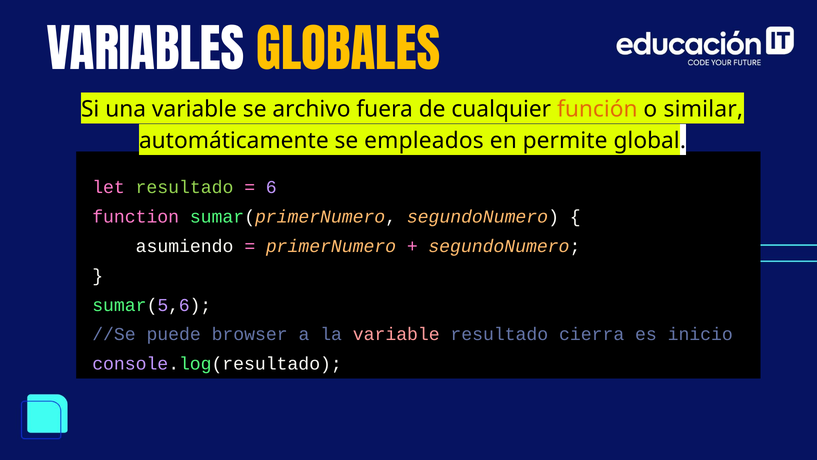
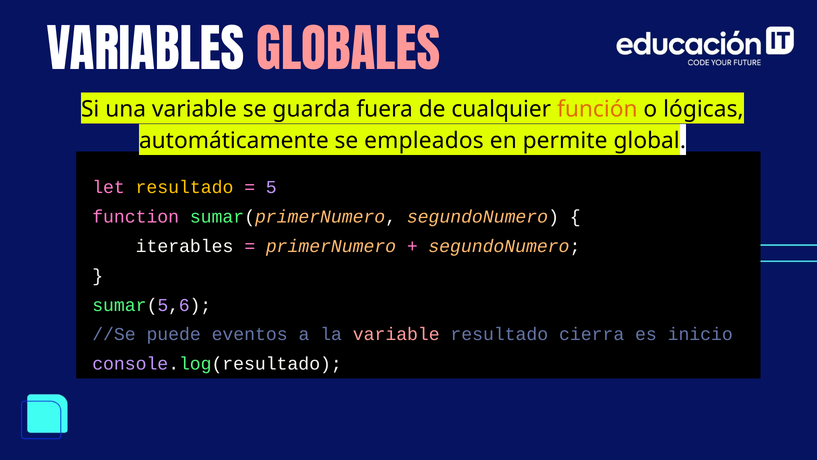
GLOBALES colour: yellow -> pink
archivo: archivo -> guarda
similar: similar -> lógicas
resultado at (185, 187) colour: light green -> yellow
6: 6 -> 5
asumiendo: asumiendo -> iterables
browser: browser -> eventos
